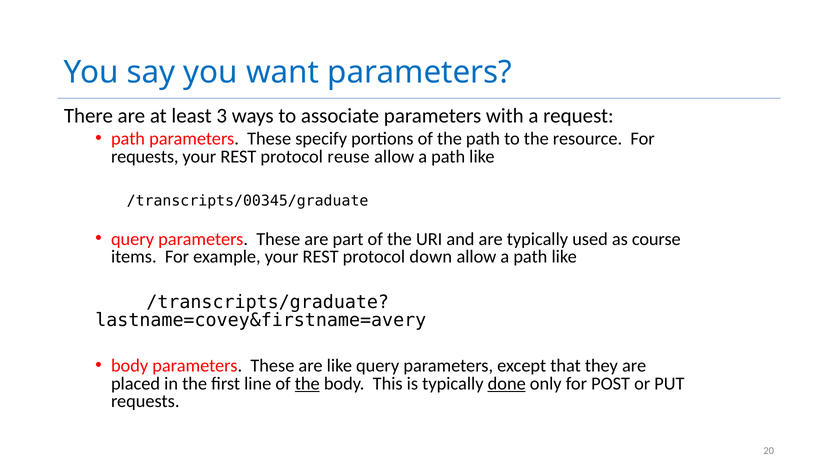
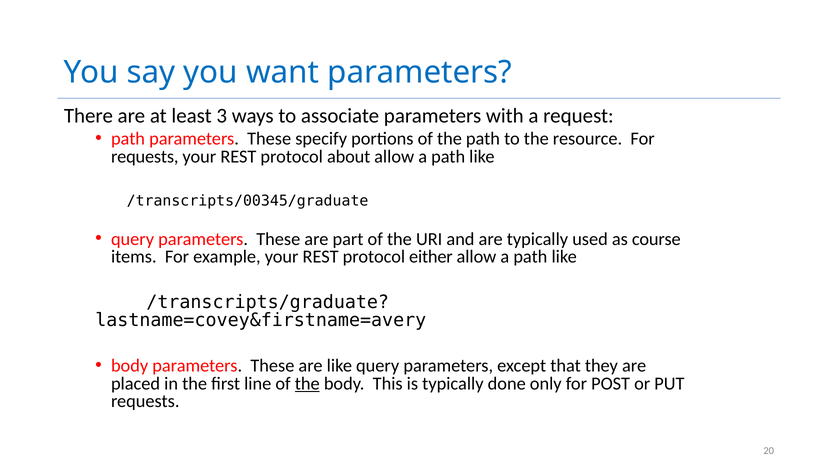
reuse: reuse -> about
down: down -> either
done underline: present -> none
